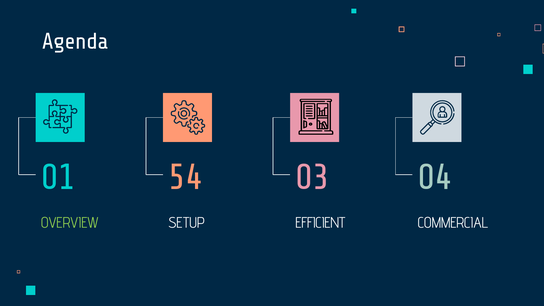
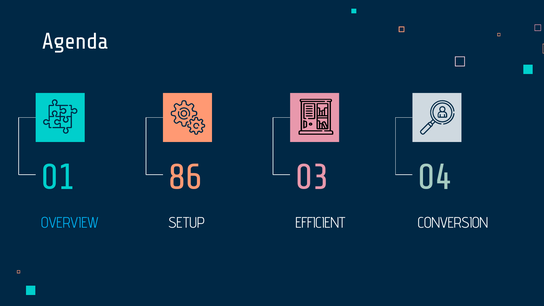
54: 54 -> 86
OVERVIEW colour: light green -> light blue
COMMERCIAL: COMMERCIAL -> CONVERSION
